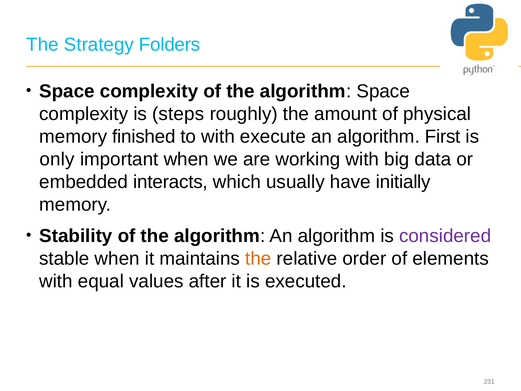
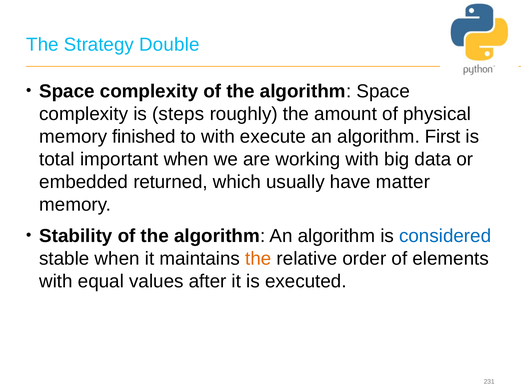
Folders: Folders -> Double
only: only -> total
interacts: interacts -> returned
initially: initially -> matter
considered colour: purple -> blue
